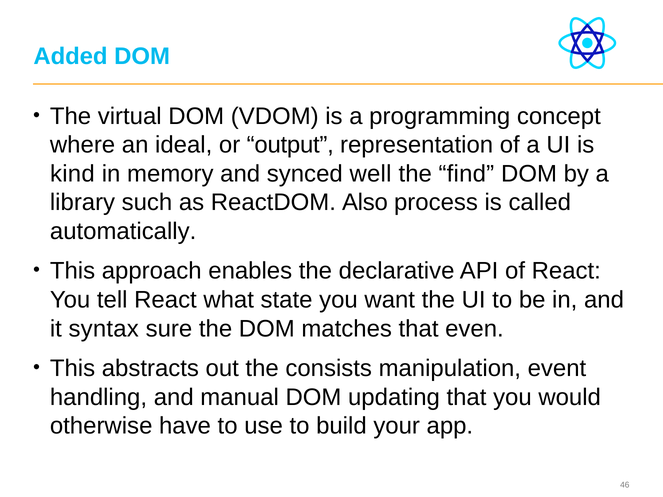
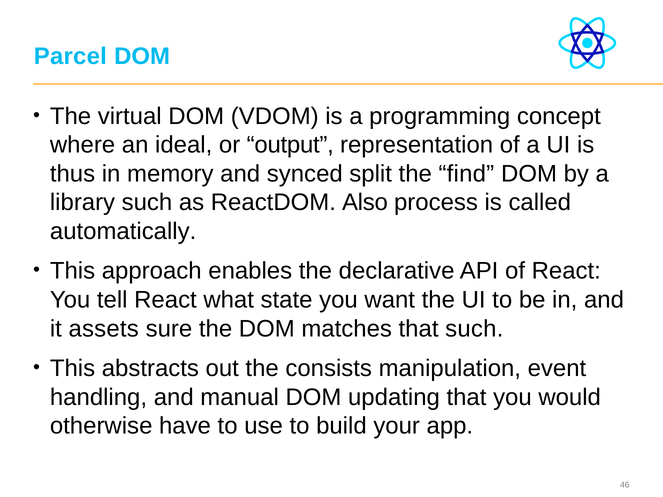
Added: Added -> Parcel
kind: kind -> thus
well: well -> split
syntax: syntax -> assets
that even: even -> such
